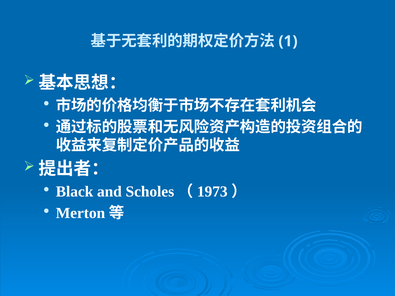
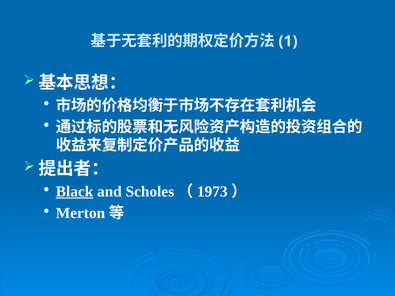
Black underline: none -> present
